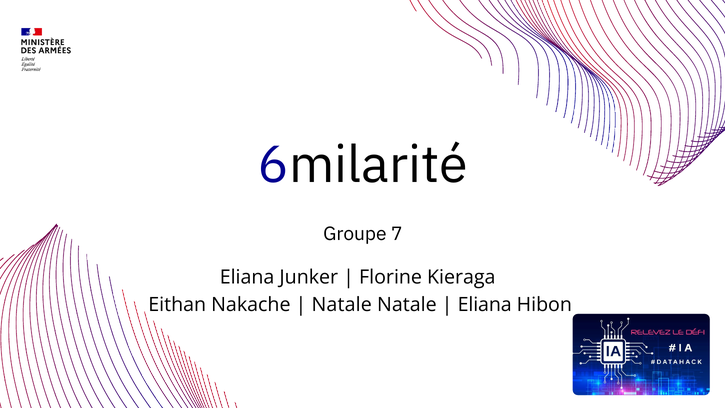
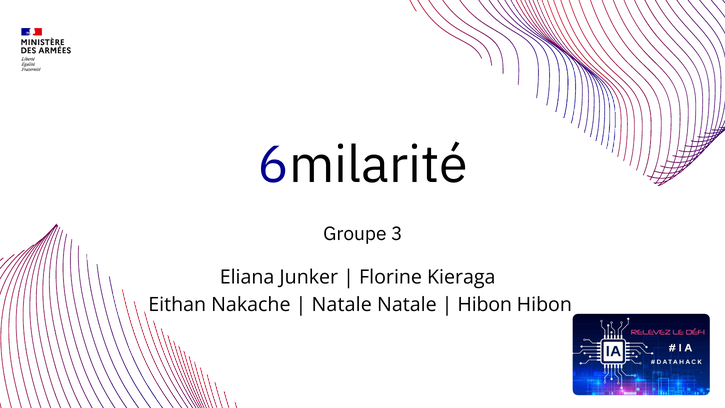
7: 7 -> 3
Eliana at (485, 305): Eliana -> Hibon
